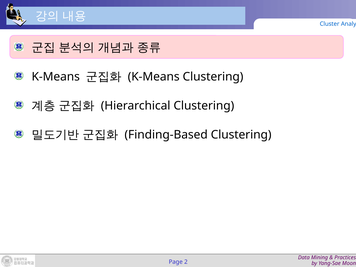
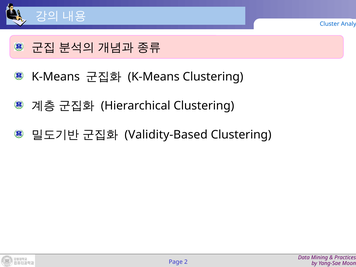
Finding-Based: Finding-Based -> Validity-Based
